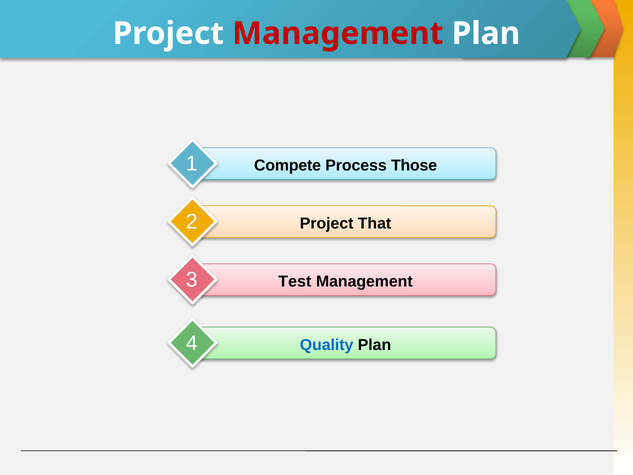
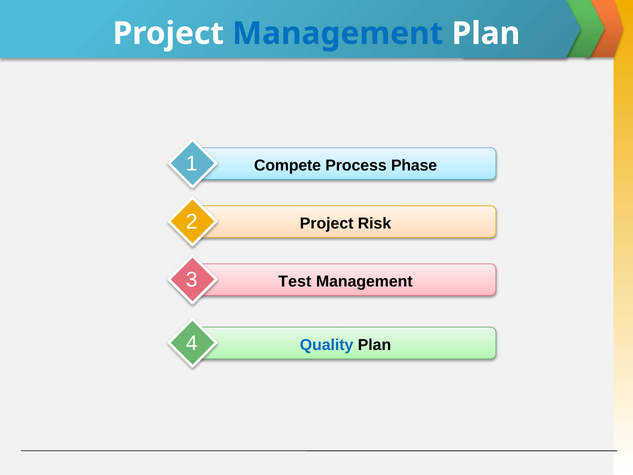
Management at (338, 33) colour: red -> blue
Those: Those -> Phase
That: That -> Risk
